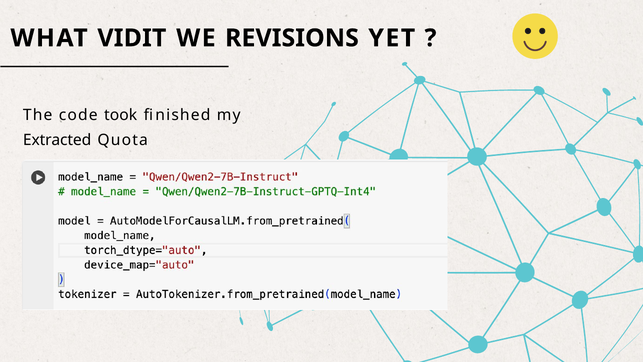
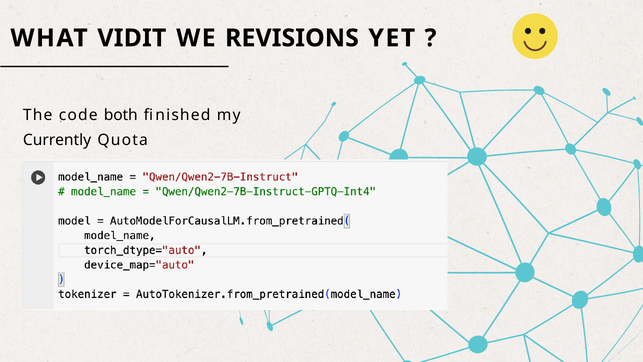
took: took -> both
Extracted: Extracted -> Currently
